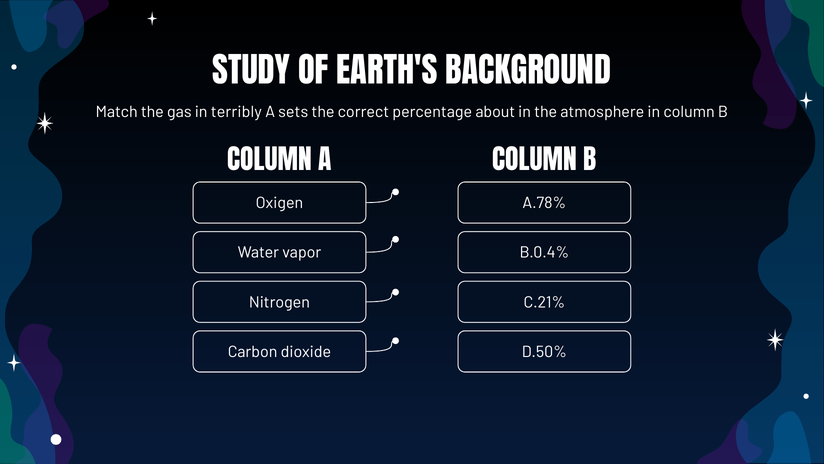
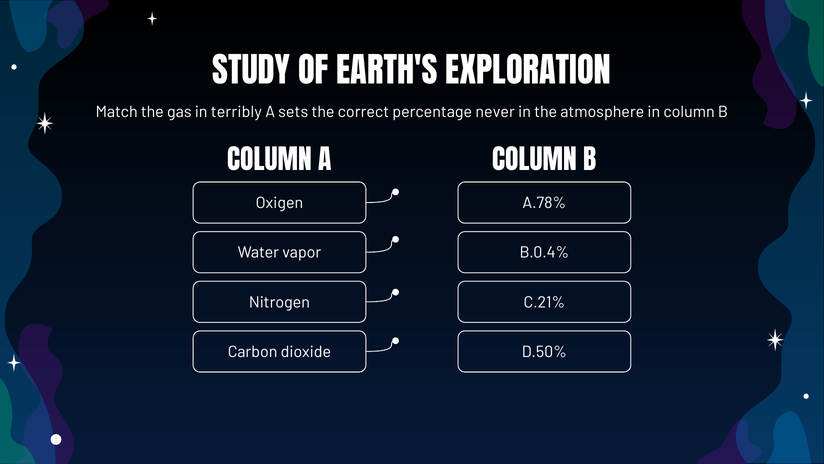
BACKGROUND: BACKGROUND -> EXPLORATION
about: about -> never
